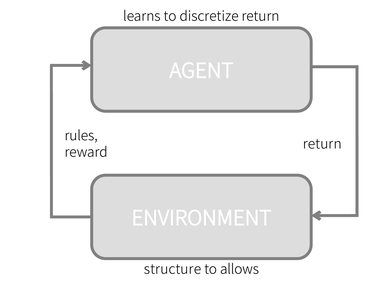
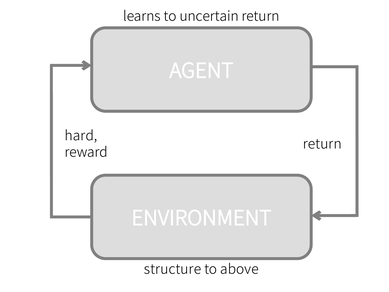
discretize: discretize -> uncertain
rules: rules -> hard
allows: allows -> above
